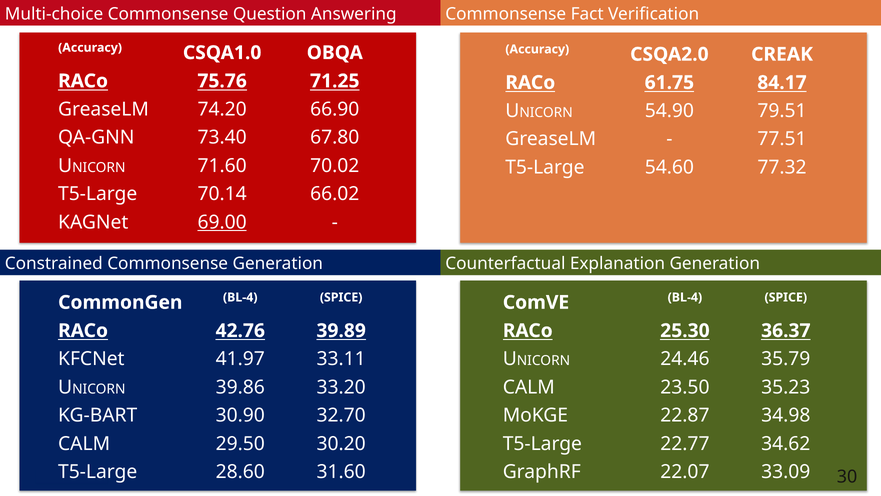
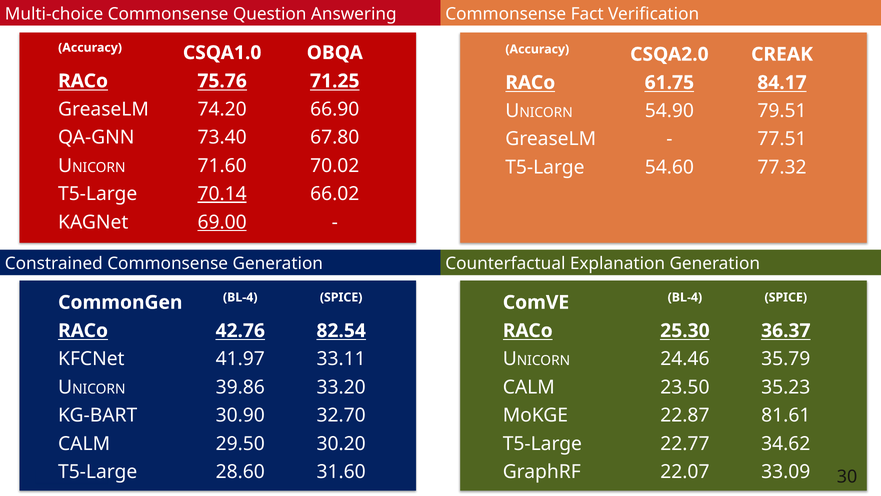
70.14 underline: none -> present
39.89: 39.89 -> 82.54
34.98: 34.98 -> 81.61
